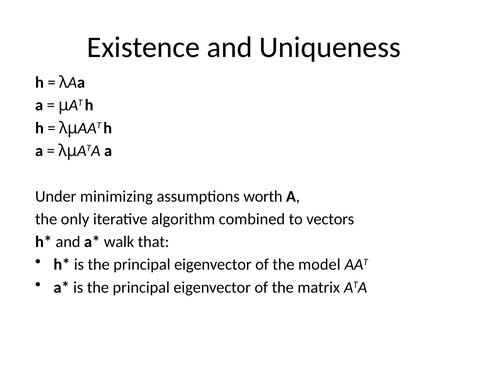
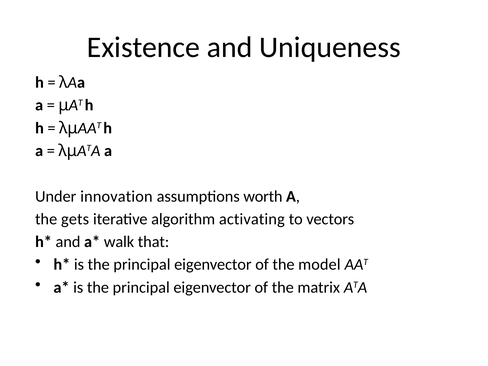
minimizing: minimizing -> innovation
only: only -> gets
combined: combined -> activating
